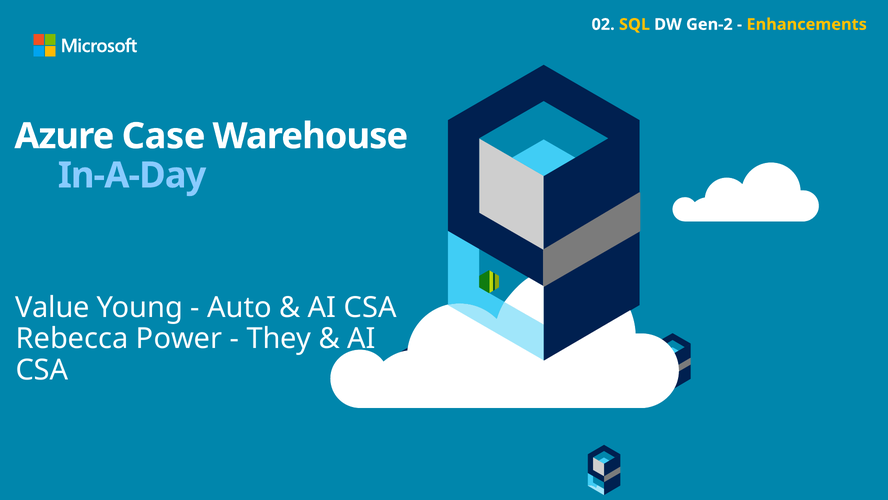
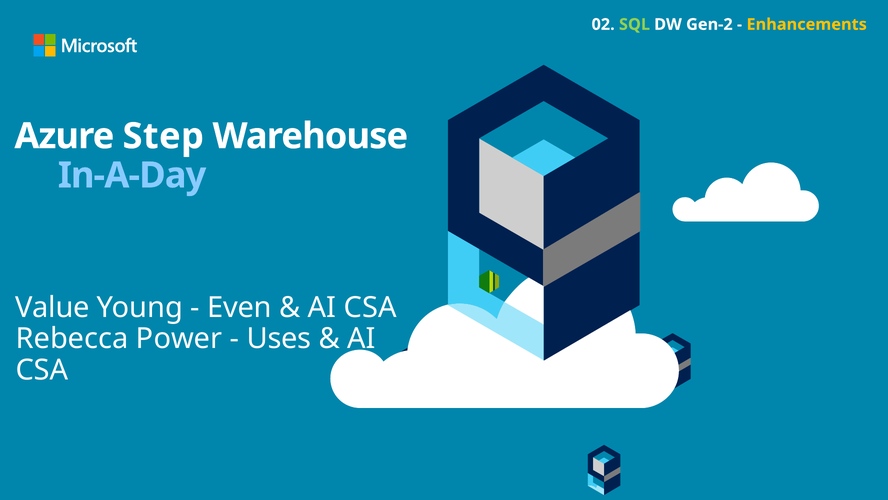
SQL colour: yellow -> light green
Case: Case -> Step
Auto: Auto -> Even
They: They -> Uses
